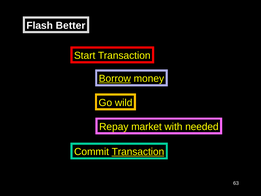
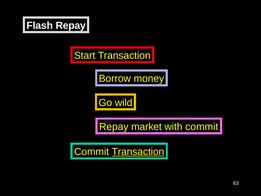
Flash Better: Better -> Repay
Borrow underline: present -> none
with needed: needed -> commit
